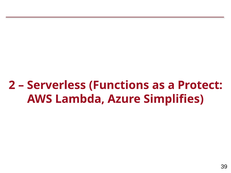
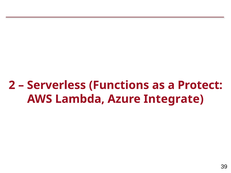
Simplifies: Simplifies -> Integrate
